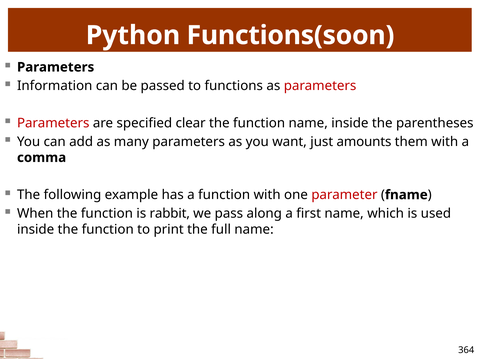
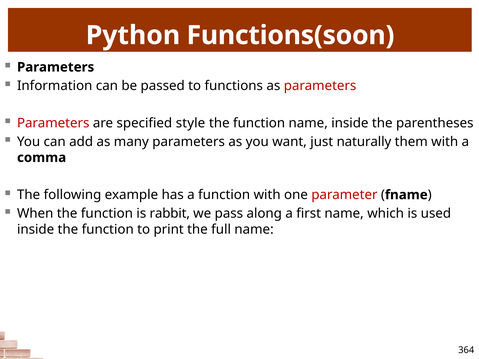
clear: clear -> style
amounts: amounts -> naturally
